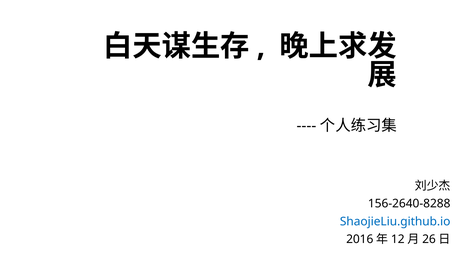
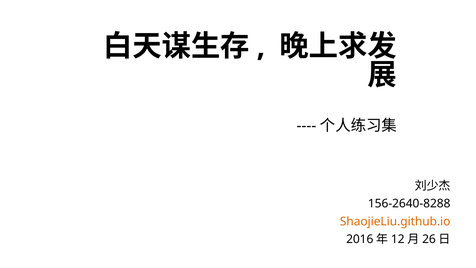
ShaojieLiu.github.io colour: blue -> orange
